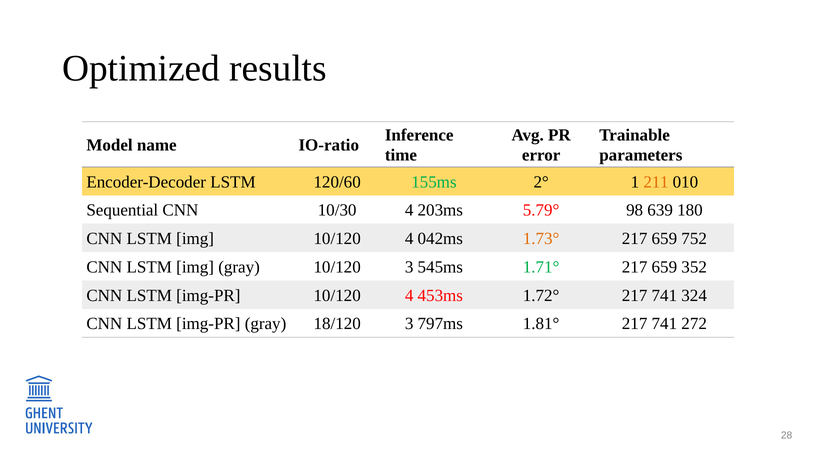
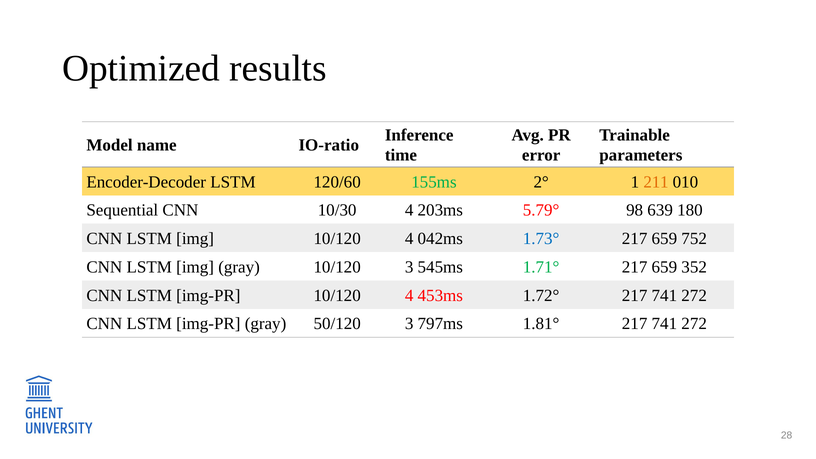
1.73° colour: orange -> blue
1.72° 217 741 324: 324 -> 272
18/120: 18/120 -> 50/120
